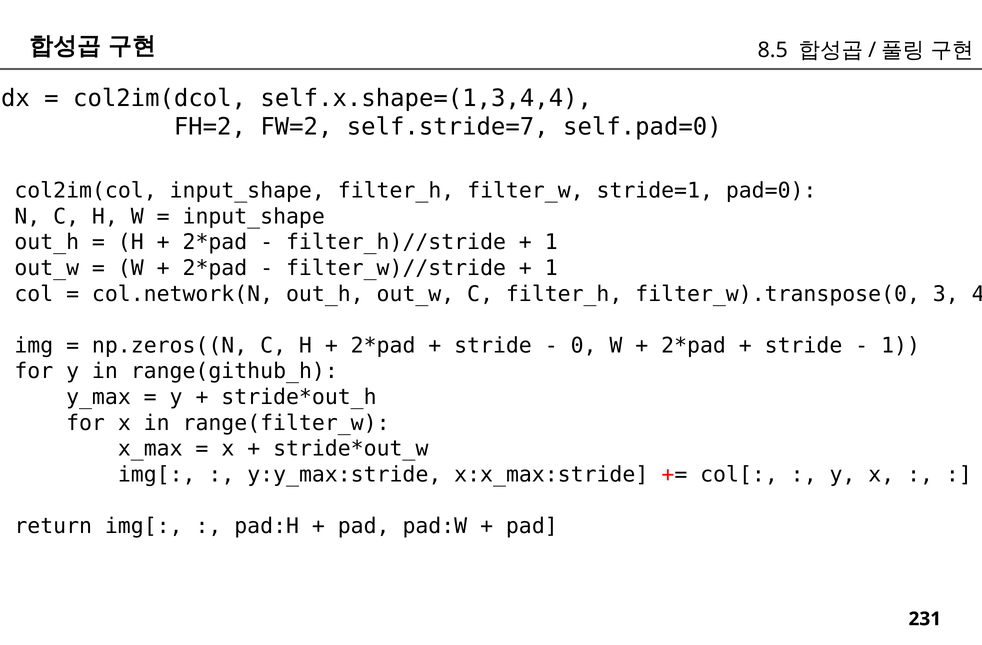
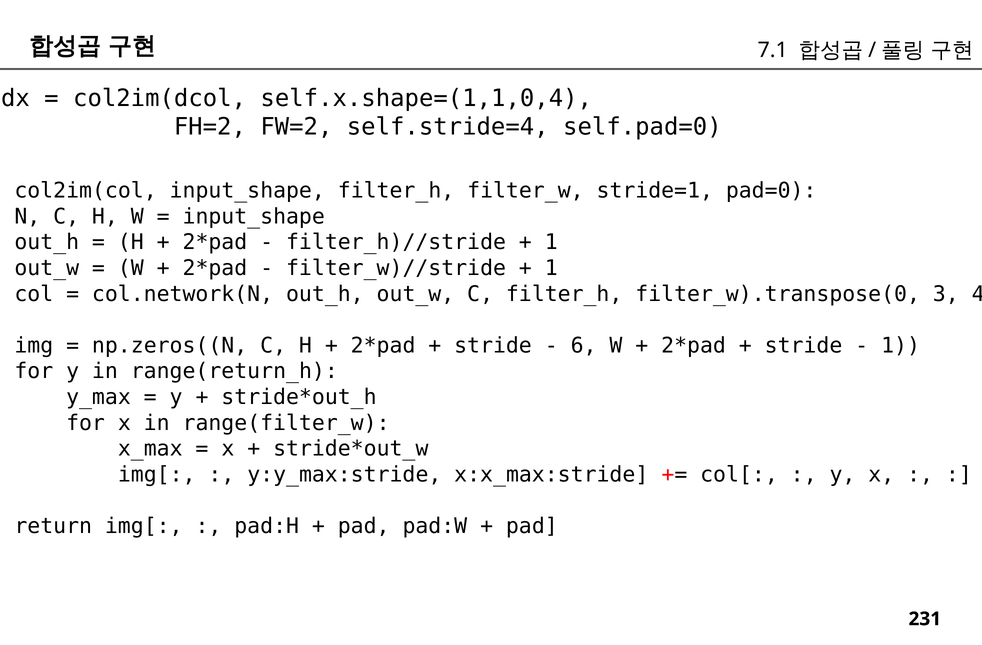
8.5: 8.5 -> 7.1
self.x.shape=(1,3,4,4: self.x.shape=(1,3,4,4 -> self.x.shape=(1,1,0,4
self.stride=7: self.stride=7 -> self.stride=4
0: 0 -> 6
range(github_h: range(github_h -> range(return_h
